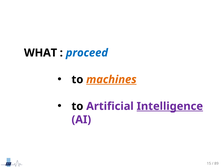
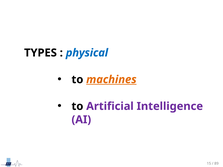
WHAT: WHAT -> TYPES
proceed: proceed -> physical
Intelligence underline: present -> none
